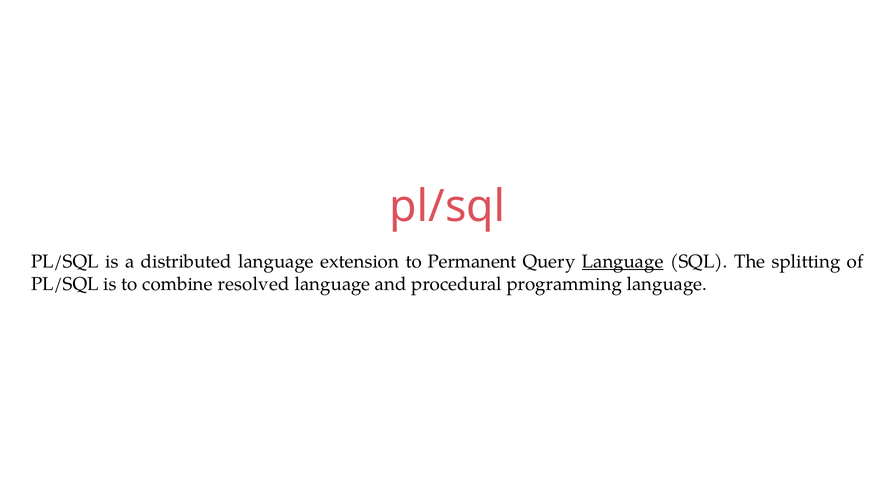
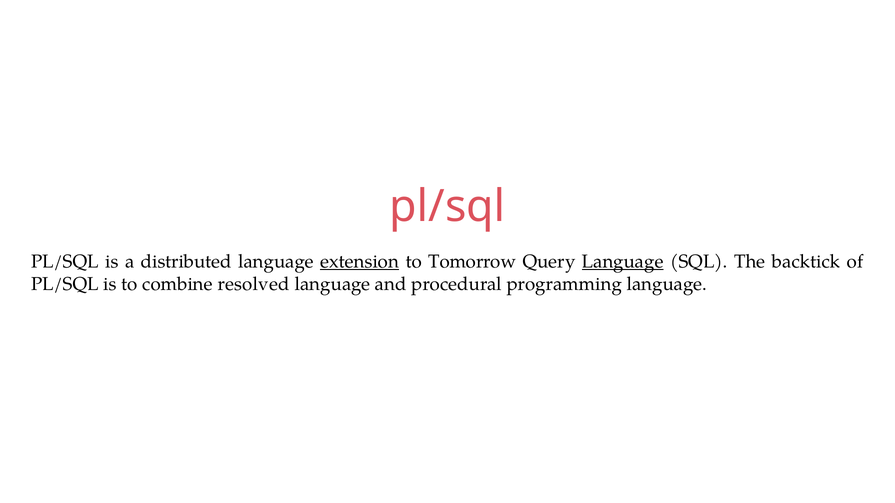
extension underline: none -> present
Permanent: Permanent -> Tomorrow
splitting: splitting -> backtick
